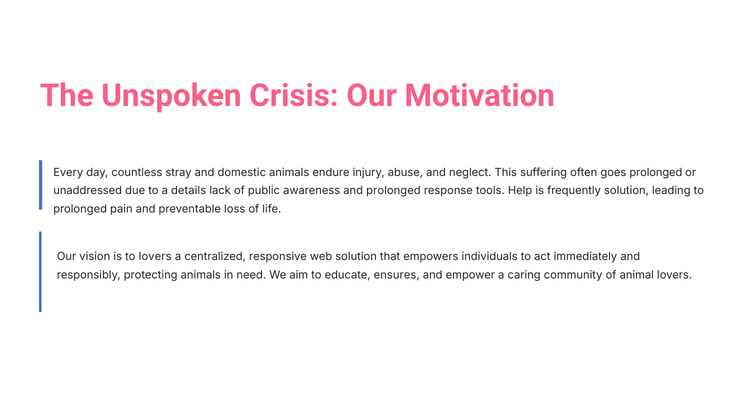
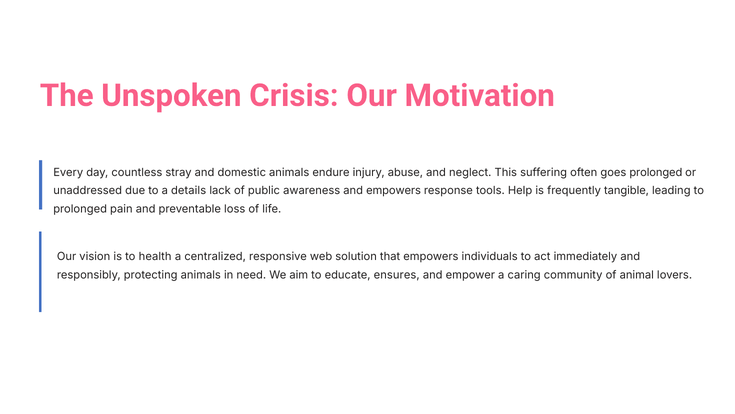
and prolonged: prolonged -> empowers
frequently solution: solution -> tangible
to lovers: lovers -> health
